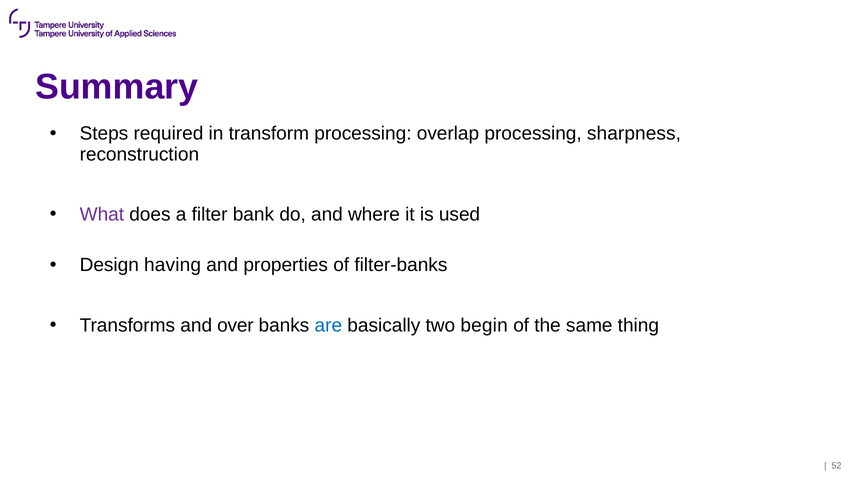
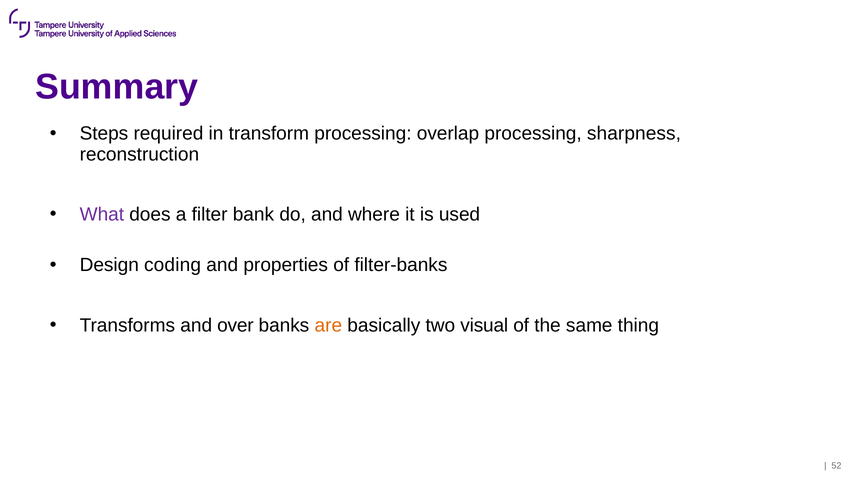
having: having -> coding
are colour: blue -> orange
begin: begin -> visual
